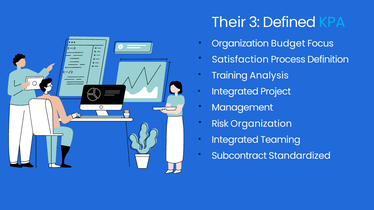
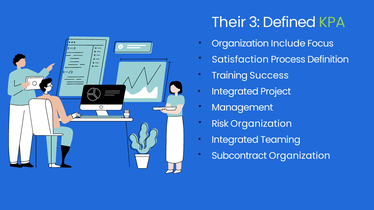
KPA colour: light blue -> light green
Budget: Budget -> Include
Analysis: Analysis -> Success
Subcontract Standardized: Standardized -> Organization
